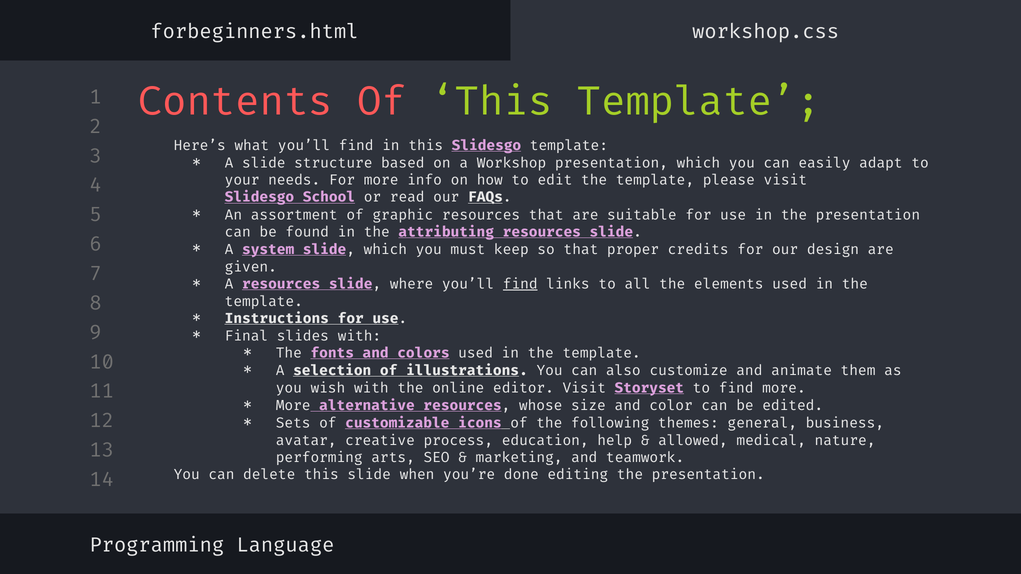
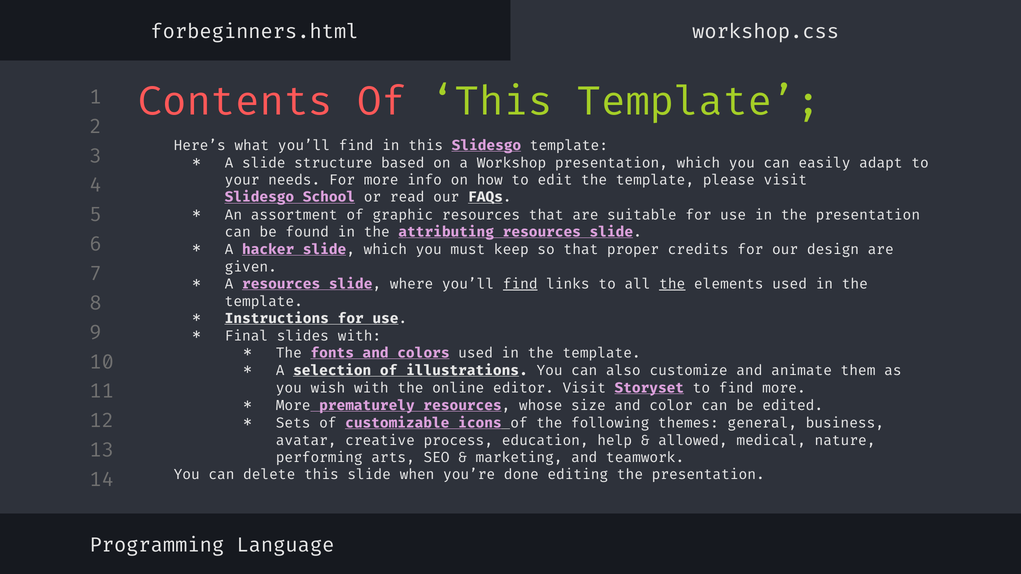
system: system -> hacker
the at (672, 284) underline: none -> present
alternative: alternative -> prematurely
